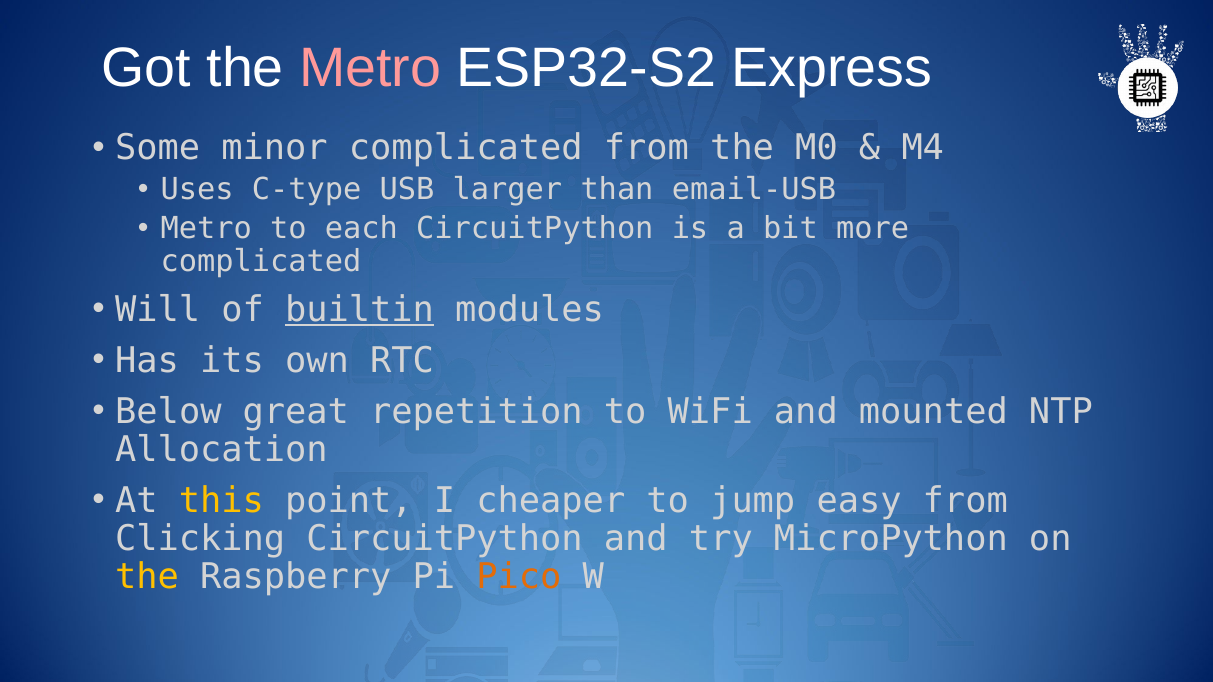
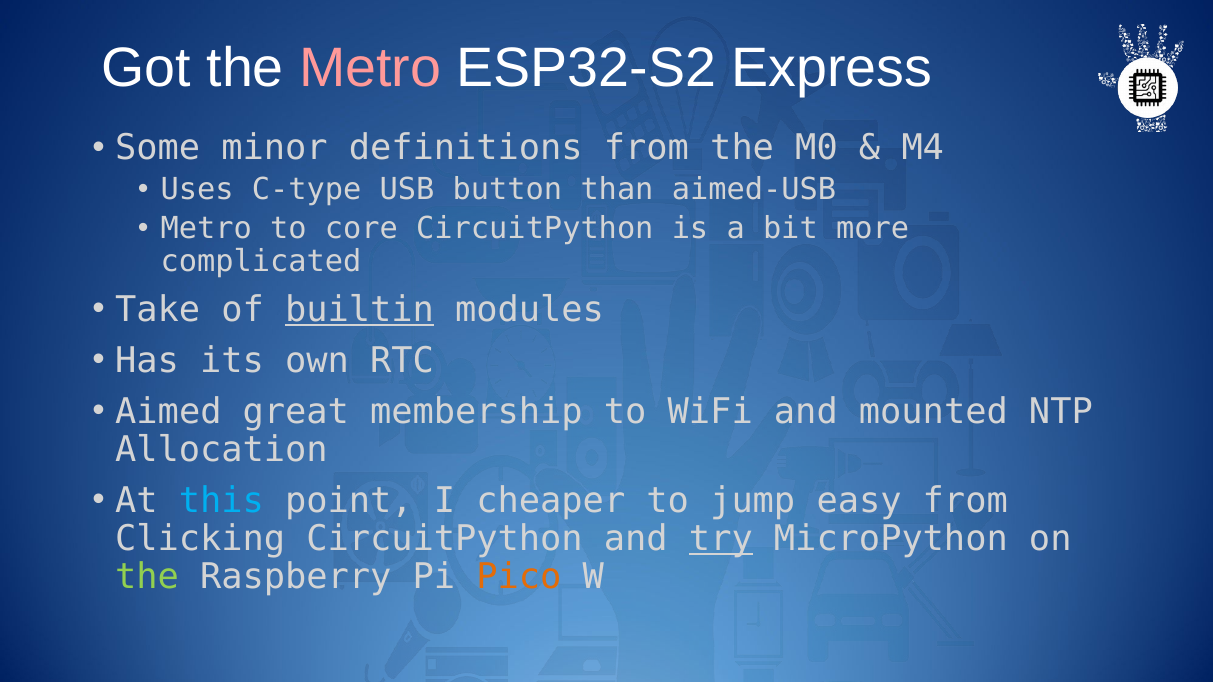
minor complicated: complicated -> definitions
larger: larger -> button
email-USB: email-USB -> aimed-USB
each: each -> core
Will: Will -> Take
Below: Below -> Aimed
repetition: repetition -> membership
this colour: yellow -> light blue
try underline: none -> present
the at (147, 577) colour: yellow -> light green
